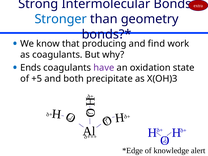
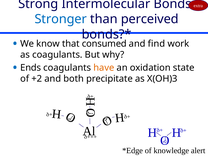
geometry: geometry -> perceived
producing: producing -> consumed
have colour: purple -> orange
+5: +5 -> +2
